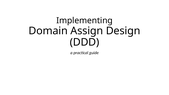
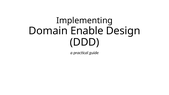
Assign: Assign -> Enable
